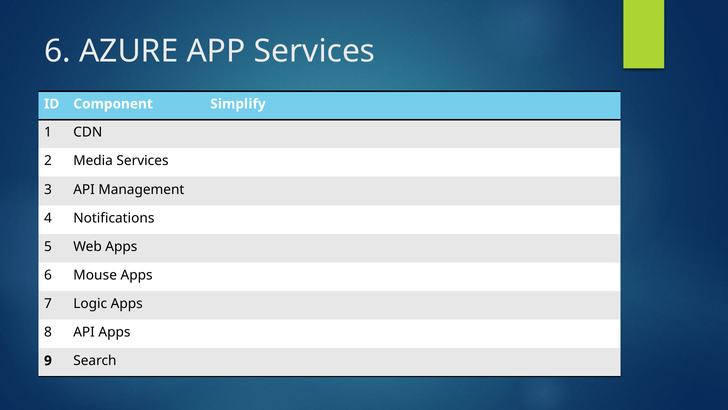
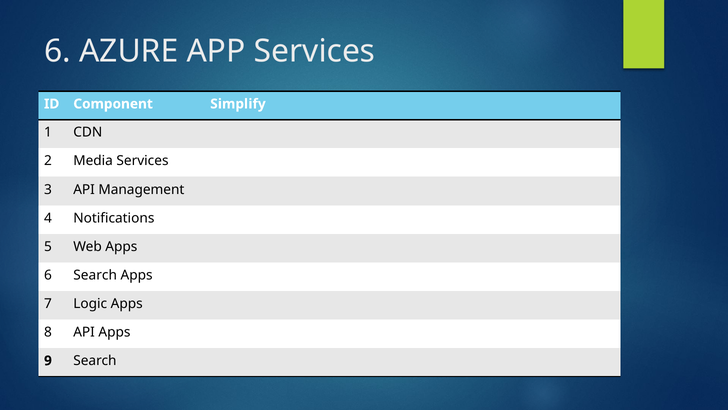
6 Mouse: Mouse -> Search
